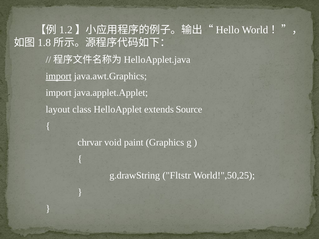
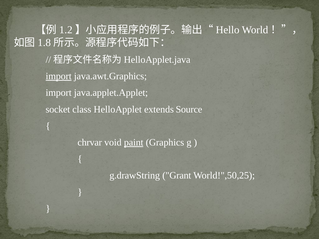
layout: layout -> socket
paint underline: none -> present
Fltstr: Fltstr -> Grant
